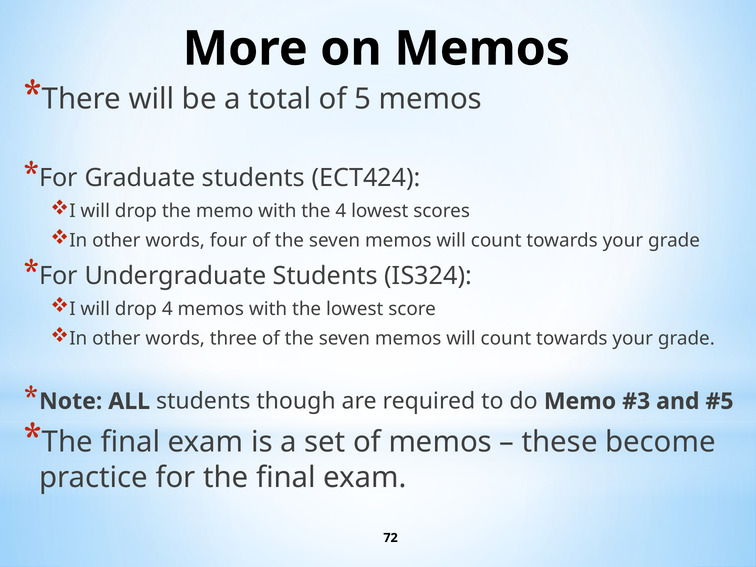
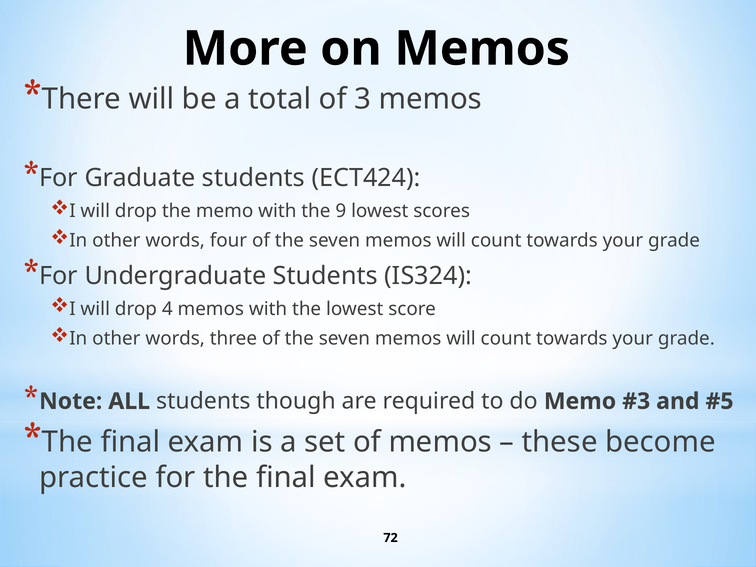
5: 5 -> 3
the 4: 4 -> 9
